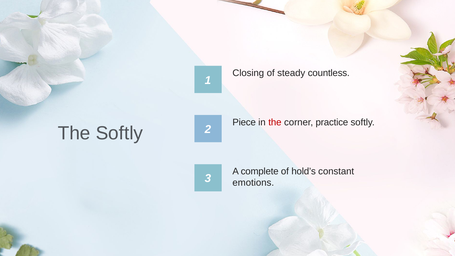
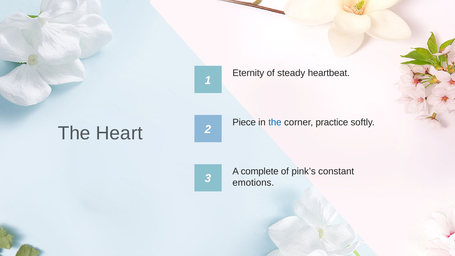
Closing: Closing -> Eternity
countless: countless -> heartbeat
the at (275, 122) colour: red -> blue
The Softly: Softly -> Heart
hold’s: hold’s -> pink’s
